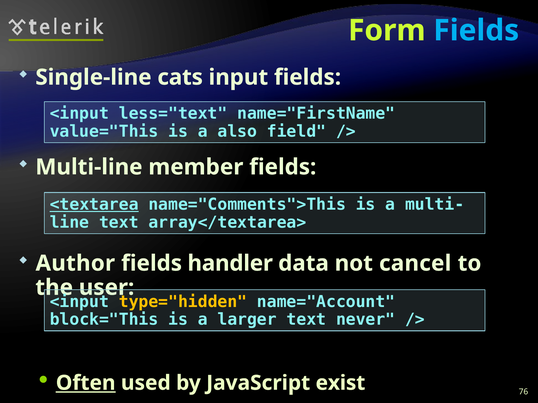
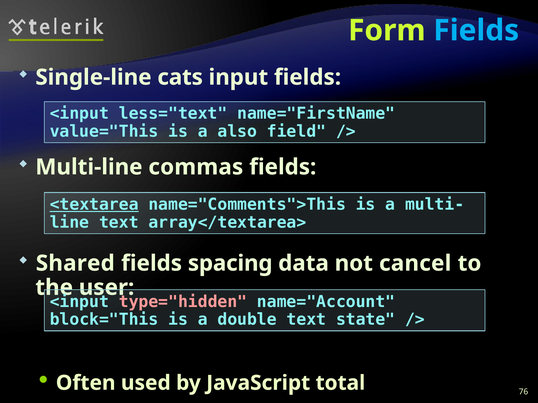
member: member -> commas
Author: Author -> Shared
handler: handler -> spacing
type="hidden colour: yellow -> pink
larger: larger -> double
never: never -> state
Often underline: present -> none
exist: exist -> total
